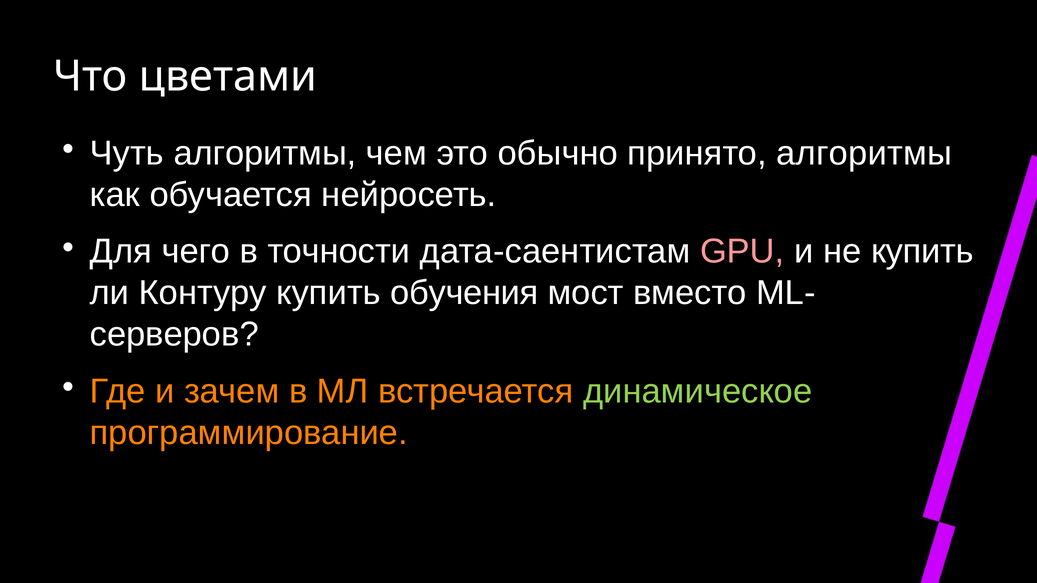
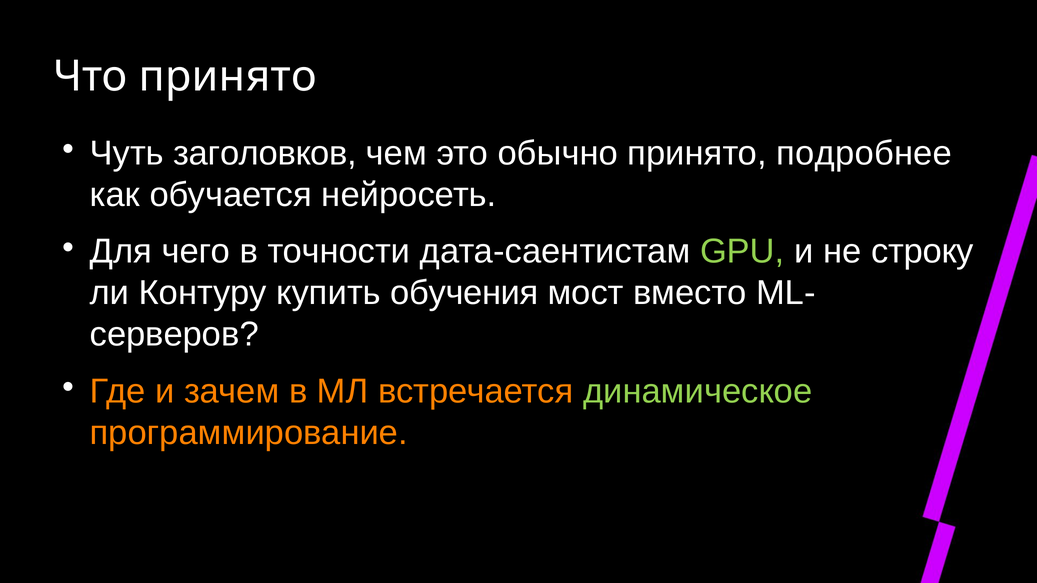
Что цветами: цветами -> принято
Чуть алгоритмы: алгоритмы -> заголовков
принято алгоритмы: алгоритмы -> подробнее
GPU colour: pink -> light green
не купить: купить -> строку
